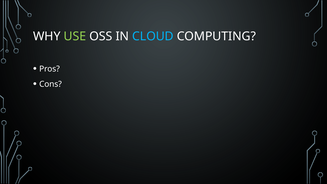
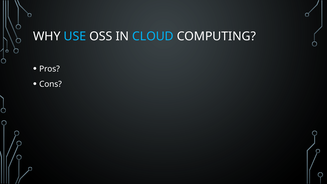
USE colour: light green -> light blue
